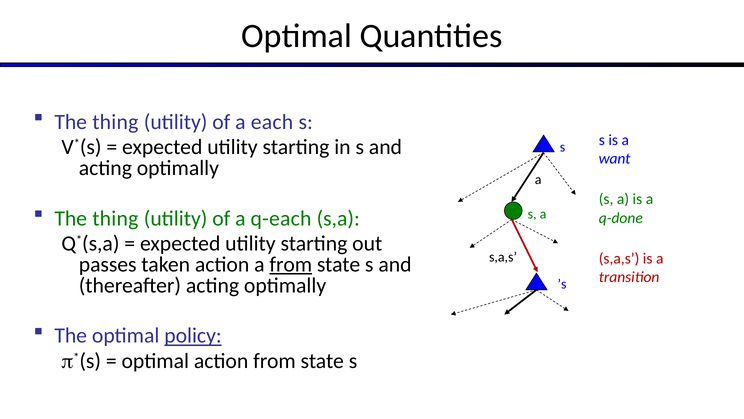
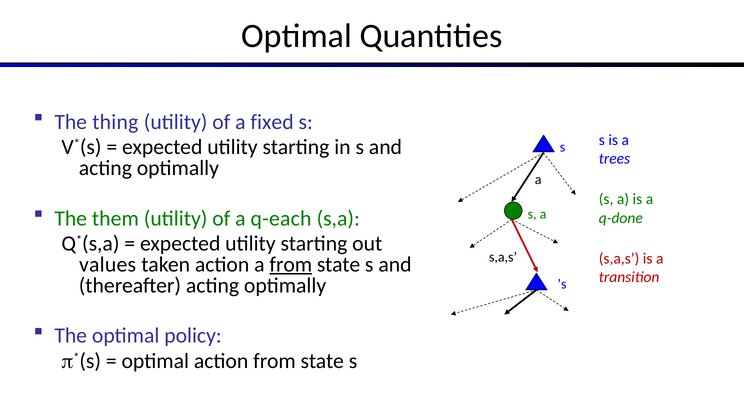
each: each -> fixed
want: want -> trees
thing at (115, 218): thing -> them
passes: passes -> values
policy underline: present -> none
